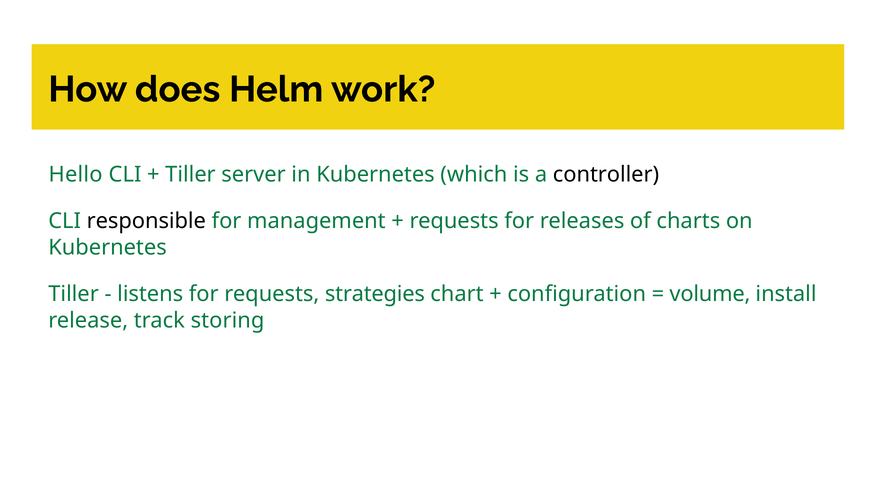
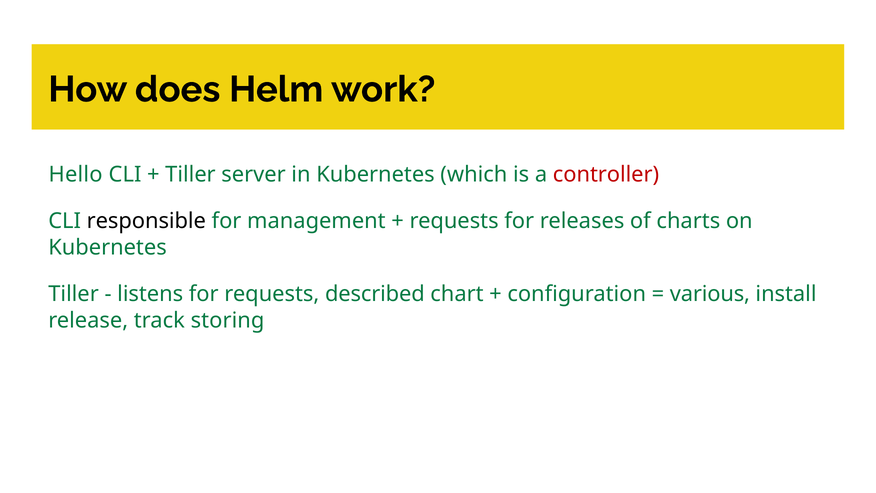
controller colour: black -> red
strategies: strategies -> described
volume: volume -> various
